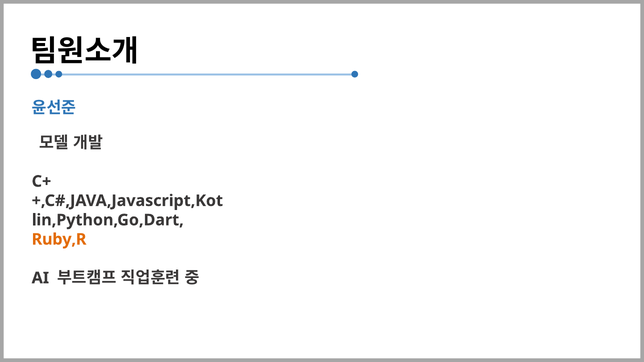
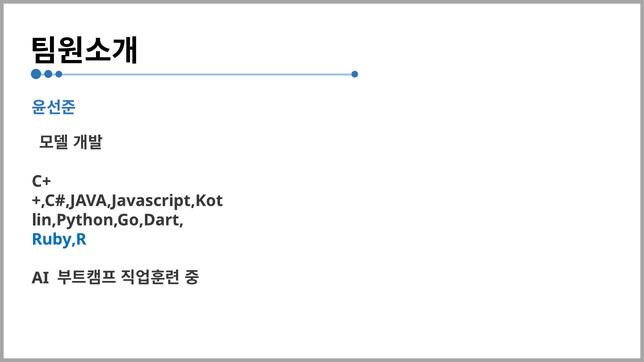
Ruby,R colour: orange -> blue
